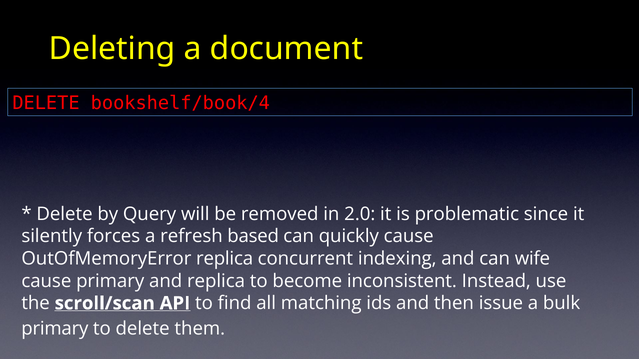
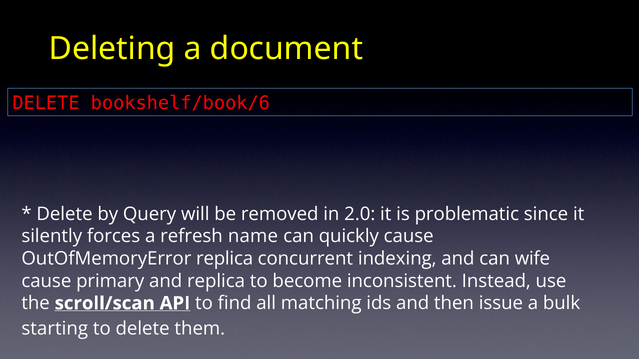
bookshelf/book/4: bookshelf/book/4 -> bookshelf/book/6
based: based -> name
primary at (55, 329): primary -> starting
